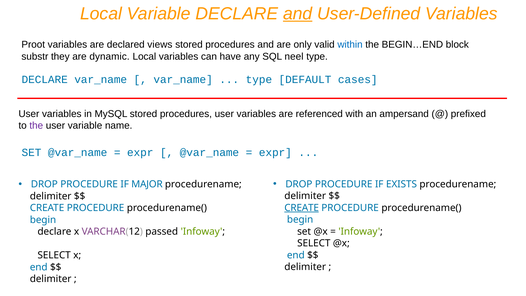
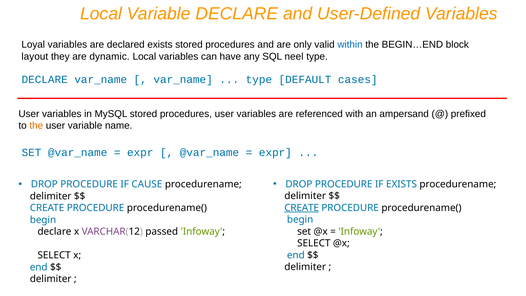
and at (298, 14) underline: present -> none
Proot: Proot -> Loyal
declared views: views -> exists
substr: substr -> layout
the at (36, 126) colour: purple -> orange
MAJOR: MAJOR -> CAUSE
